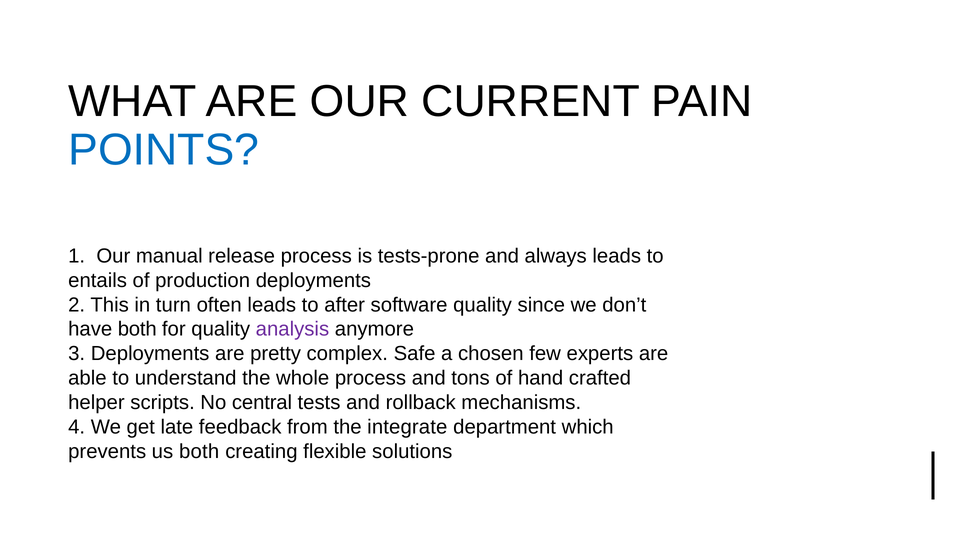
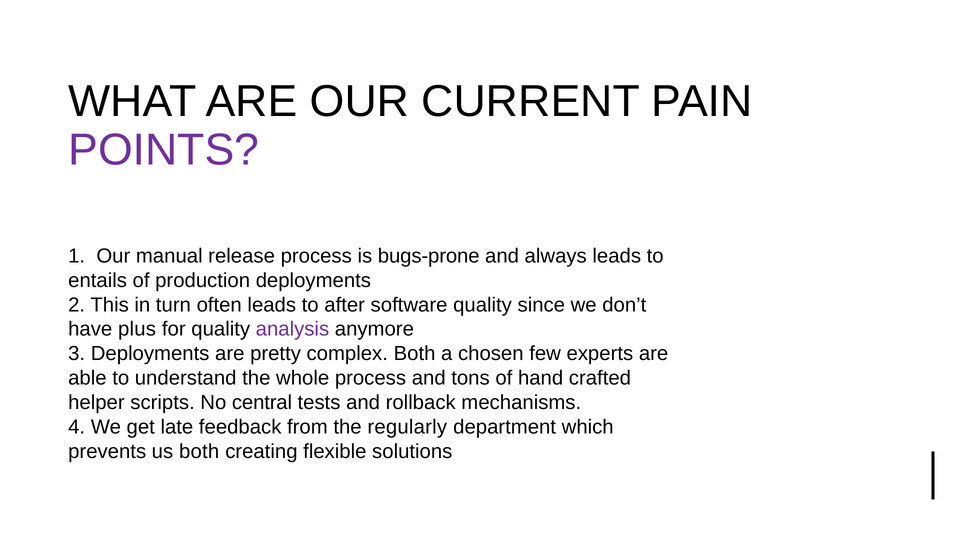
POINTS colour: blue -> purple
tests-prone: tests-prone -> bugs-prone
have both: both -> plus
complex Safe: Safe -> Both
integrate: integrate -> regularly
